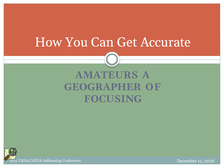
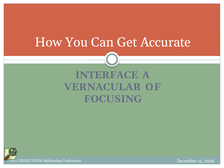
AMATEURS: AMATEURS -> INTERFACE
GEOGRAPHER: GEOGRAPHER -> VERNACULAR
